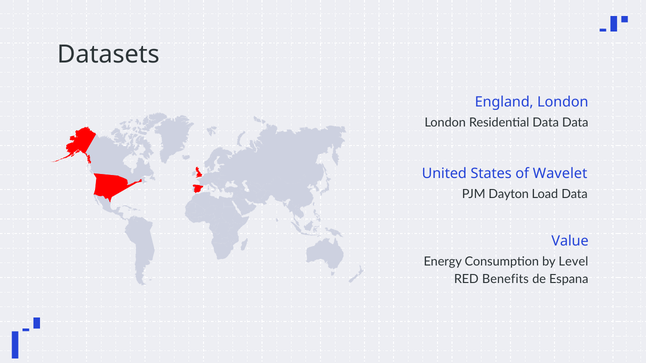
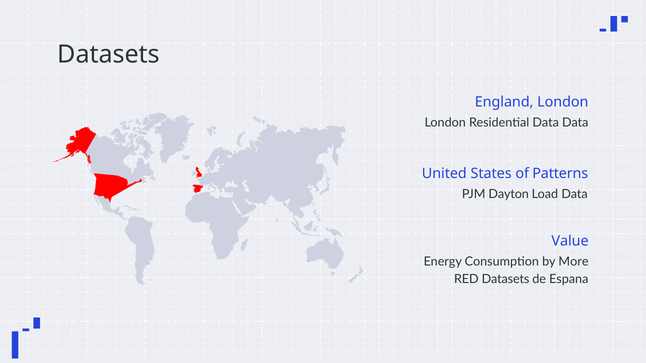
Wavelet: Wavelet -> Patterns
Level: Level -> More
RED Benefits: Benefits -> Datasets
